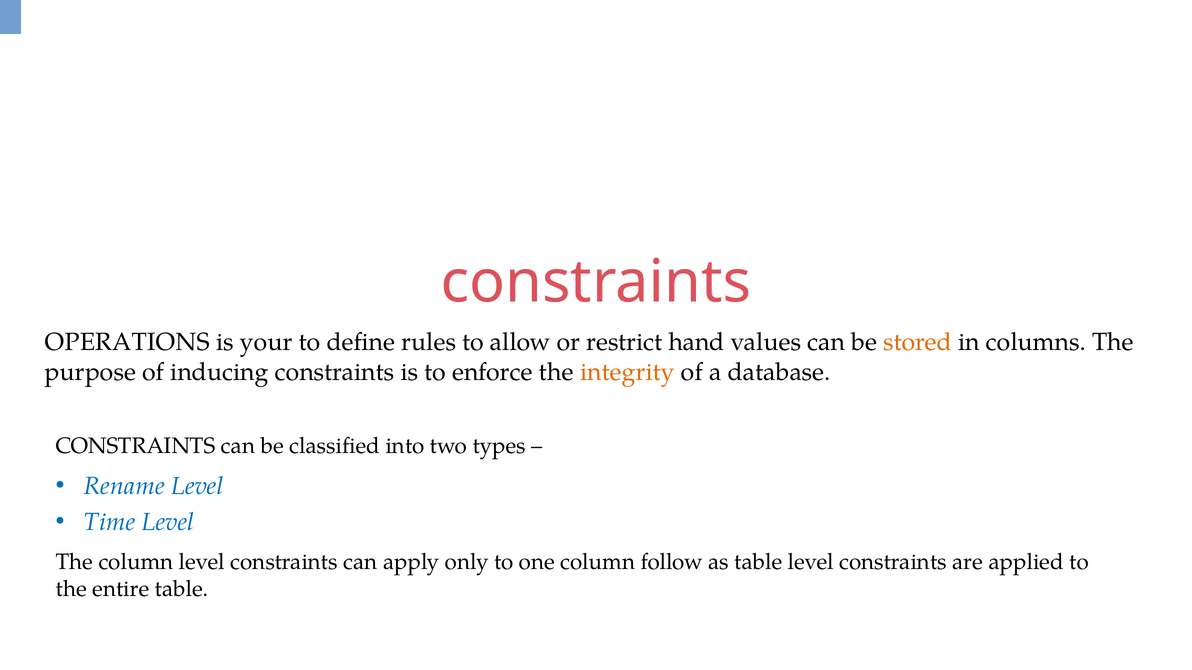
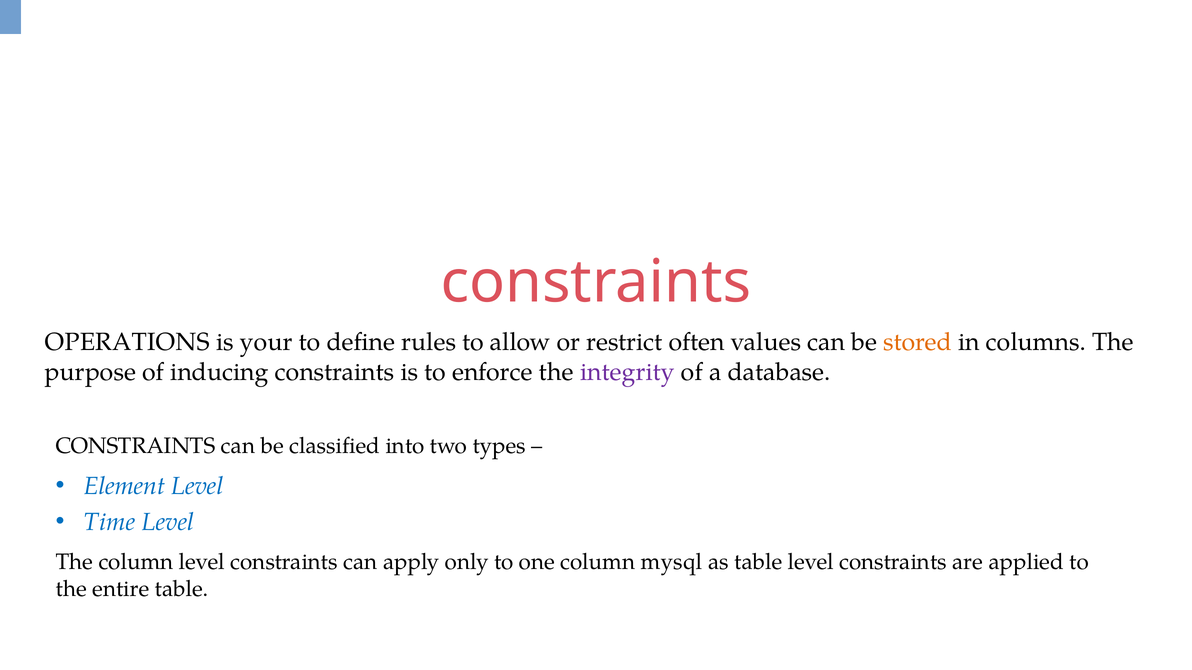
hand: hand -> often
integrity colour: orange -> purple
Rename: Rename -> Element
follow: follow -> mysql
